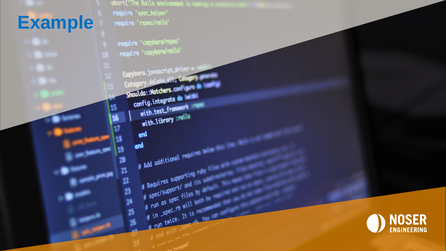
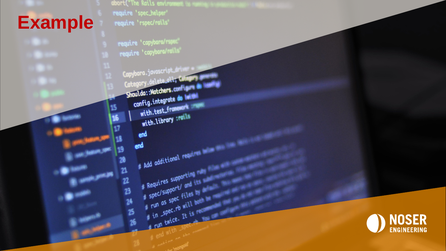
Example colour: blue -> red
